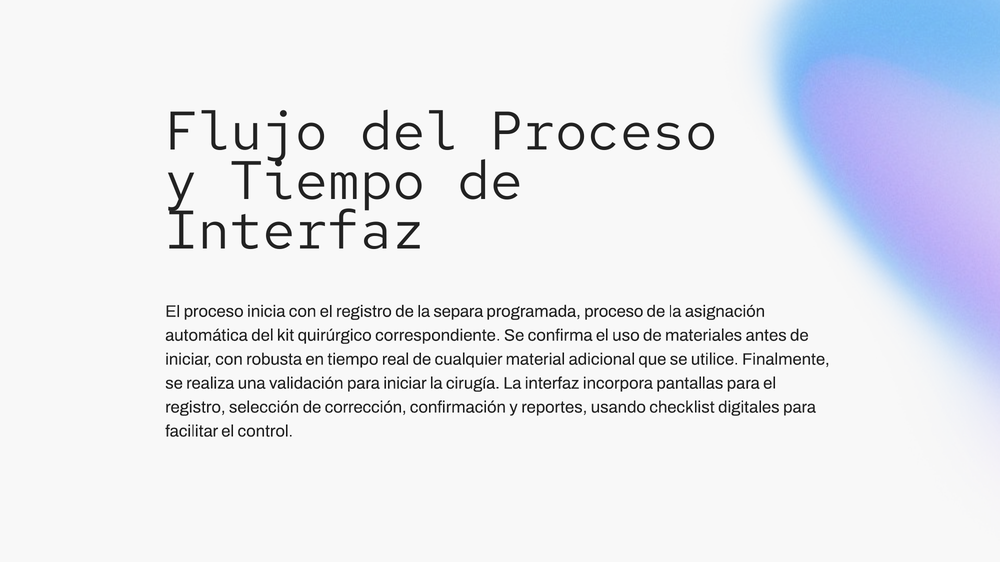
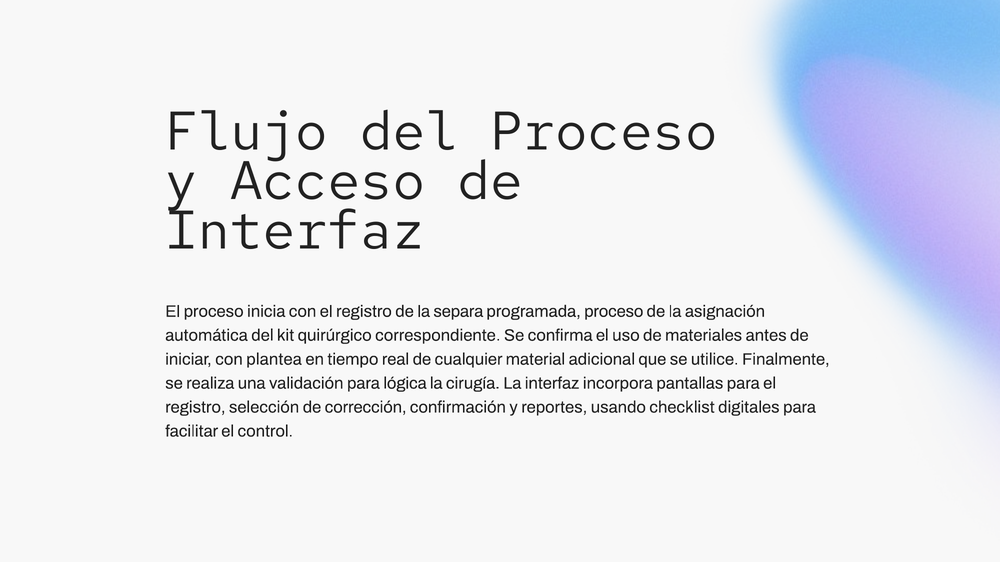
y Tiempo: Tiempo -> Acceso
robusta: robusta -> plantea
para iniciar: iniciar -> lógica
